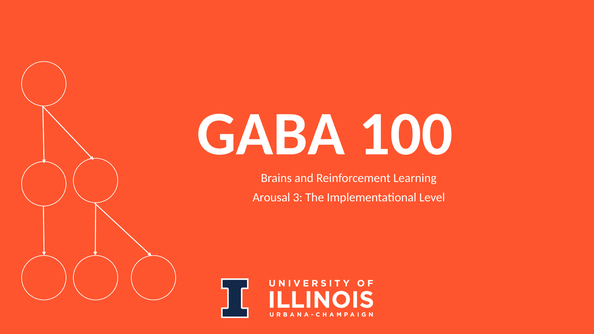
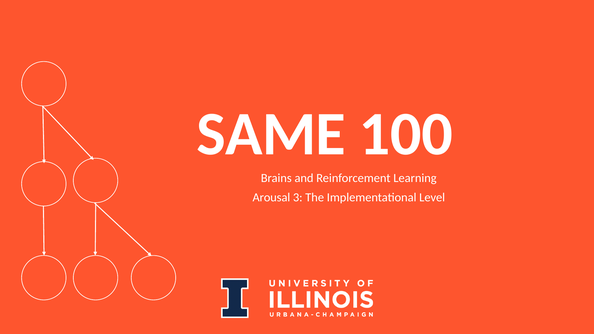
GABA: GABA -> SAME
